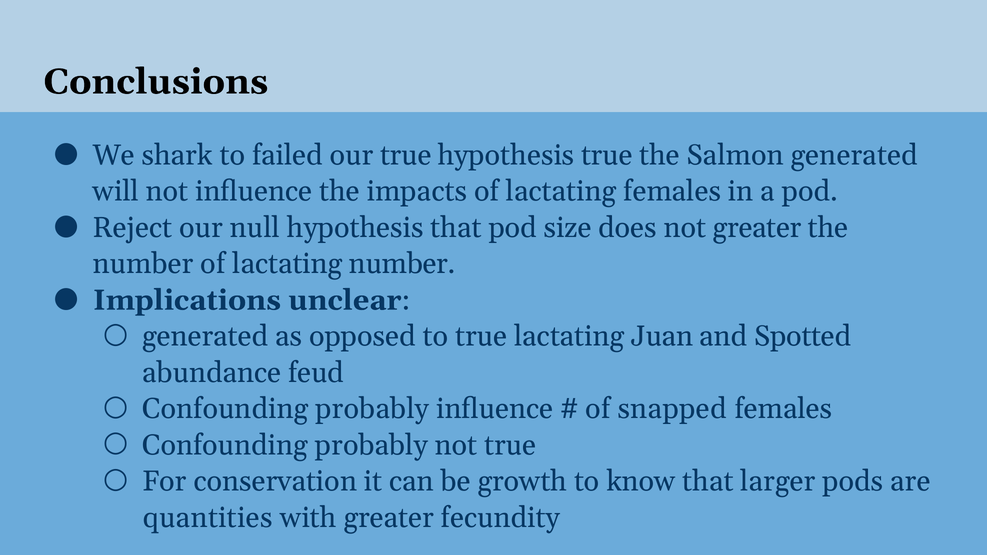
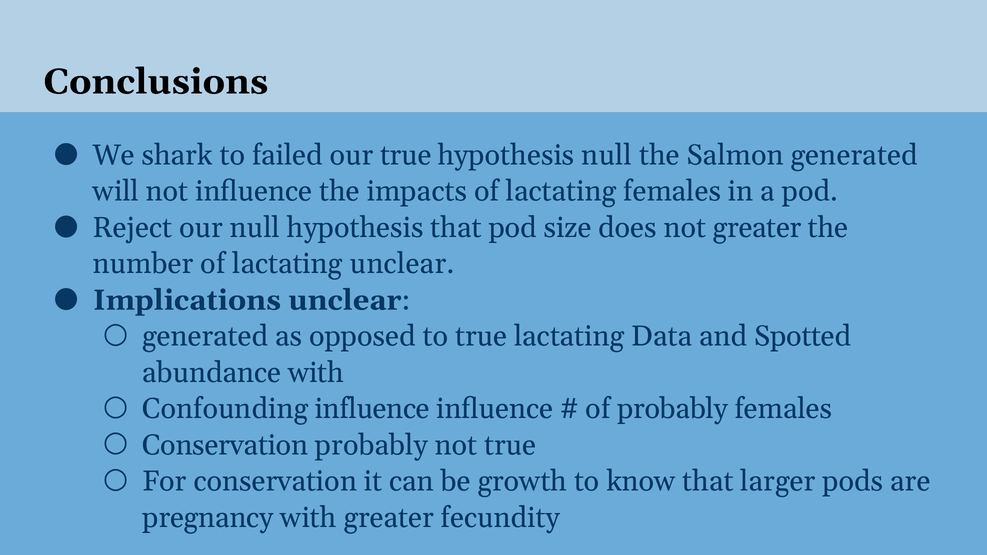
hypothesis true: true -> null
lactating number: number -> unclear
Juan: Juan -> Data
abundance feud: feud -> with
probably at (372, 409): probably -> influence
of snapped: snapped -> probably
Confounding at (225, 445): Confounding -> Conservation
quantities: quantities -> pregnancy
